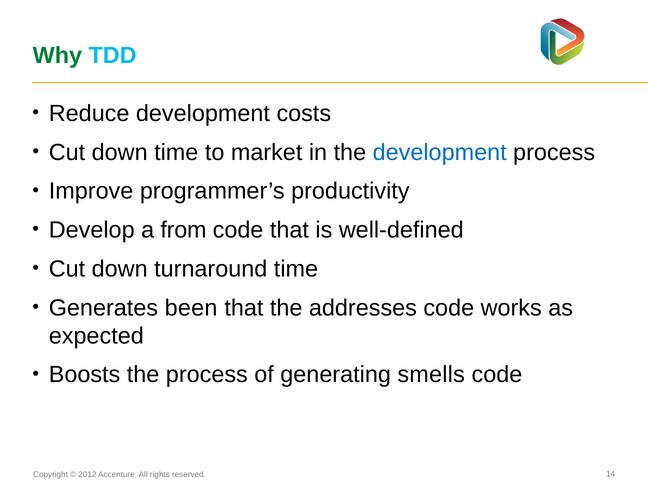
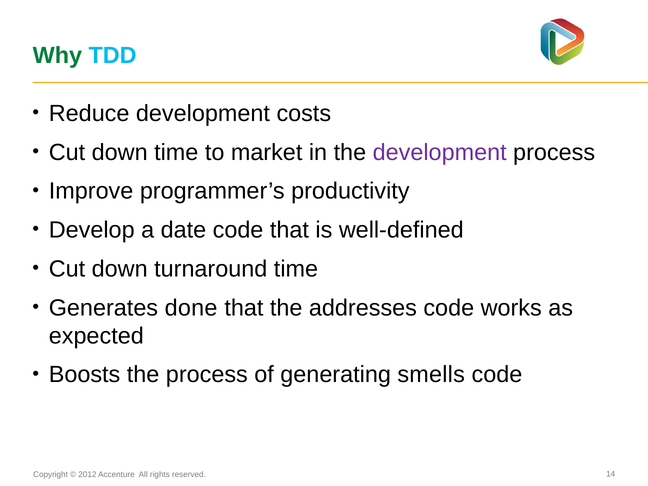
development at (440, 152) colour: blue -> purple
from: from -> date
been: been -> done
